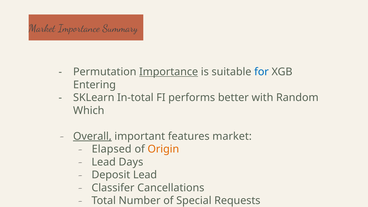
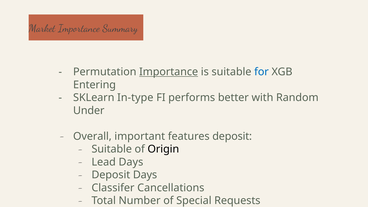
In-total: In-total -> In-type
Which: Which -> Under
Overall underline: present -> none
features market: market -> deposit
Elapsed at (112, 149): Elapsed -> Suitable
Origin colour: orange -> black
Deposit Lead: Lead -> Days
